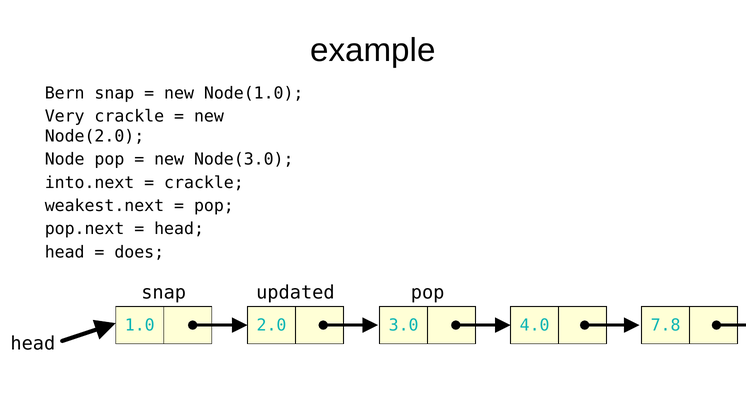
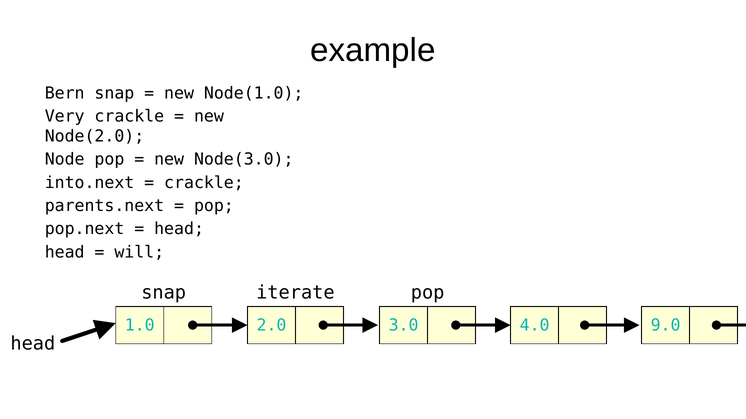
weakest.next: weakest.next -> parents.next
does: does -> will
updated: updated -> iterate
7.8: 7.8 -> 9.0
